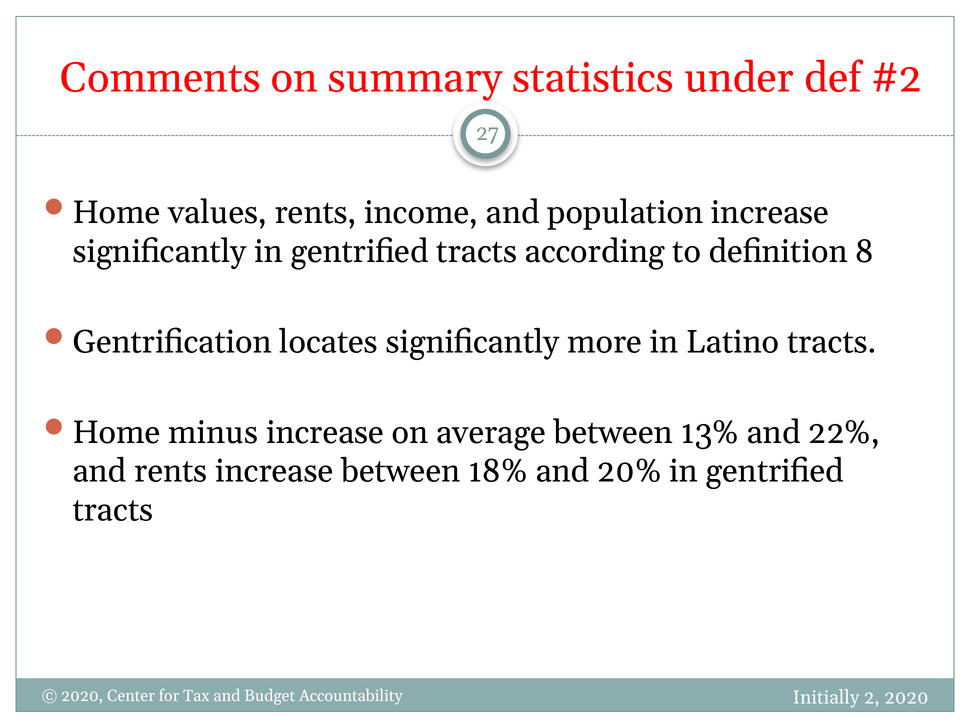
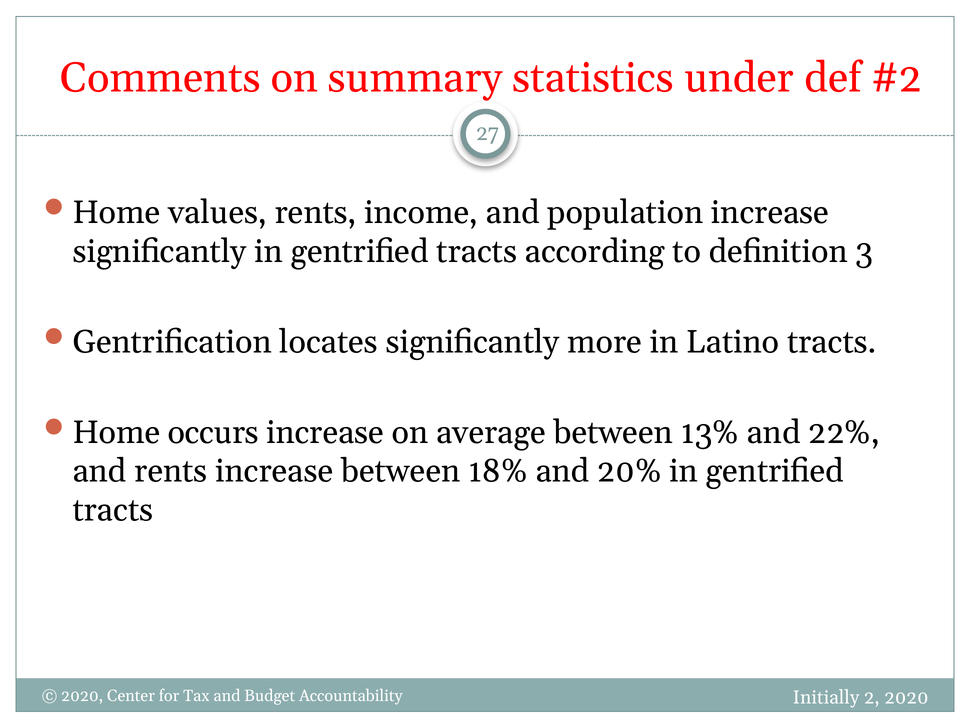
8: 8 -> 3
minus: minus -> occurs
